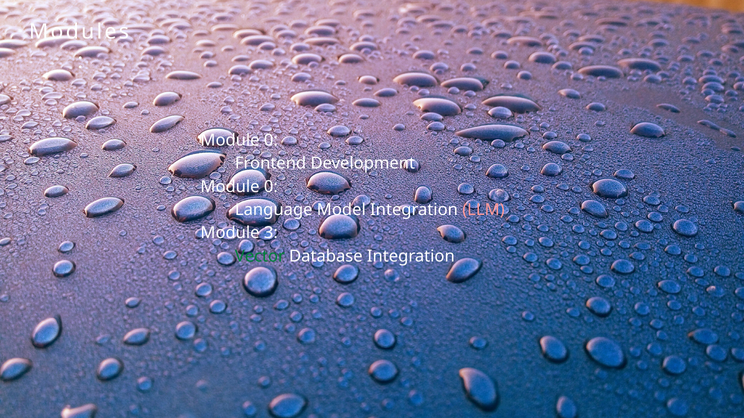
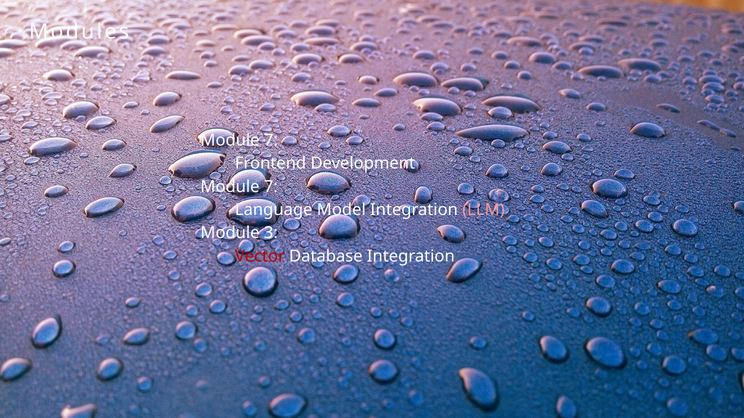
0 at (271, 140): 0 -> 7
0 at (271, 187): 0 -> 7
Vector colour: green -> red
